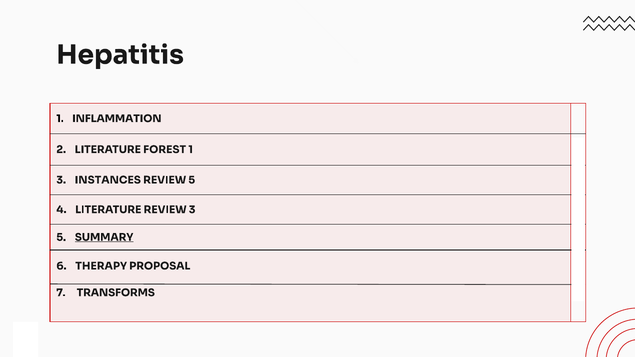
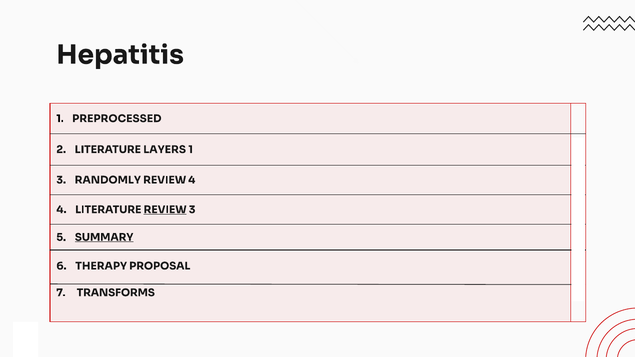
INFLAMMATION: INFLAMMATION -> PREPROCESSED
FOREST: FOREST -> LAYERS
INSTANCES: INSTANCES -> RANDOMLY
REVIEW 5: 5 -> 4
REVIEW at (165, 210) underline: none -> present
